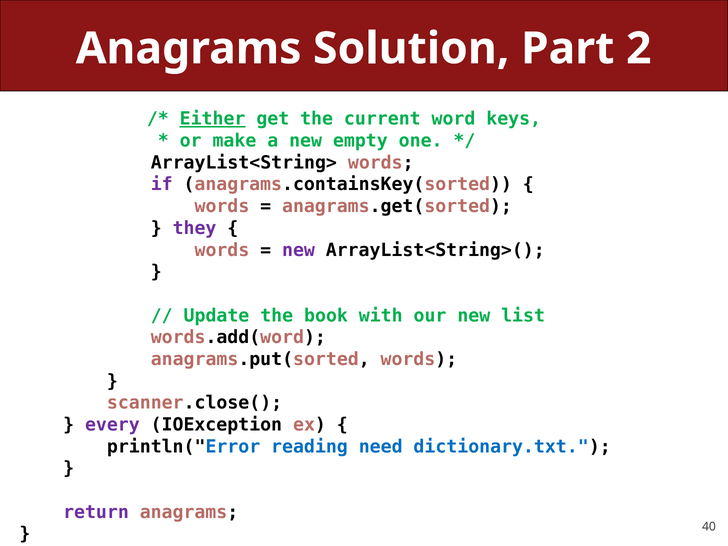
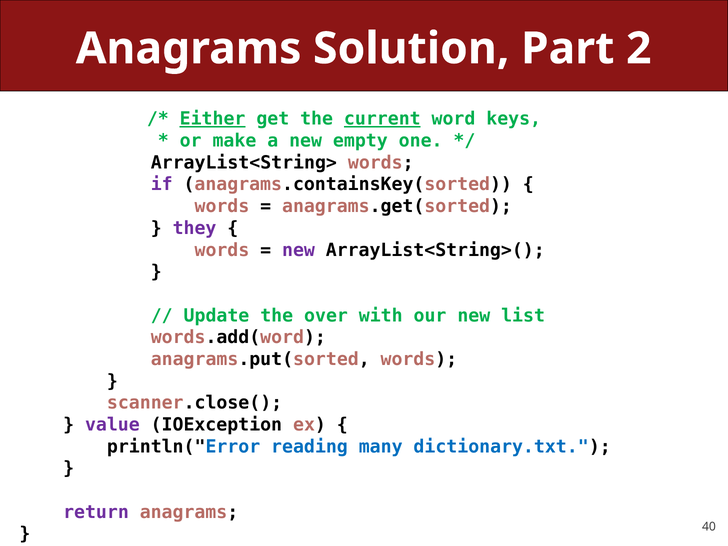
current underline: none -> present
book: book -> over
every: every -> value
need: need -> many
